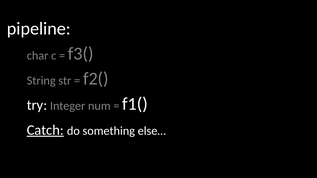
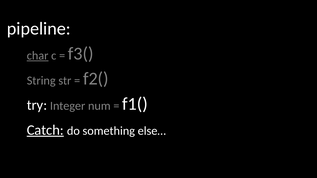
char underline: none -> present
